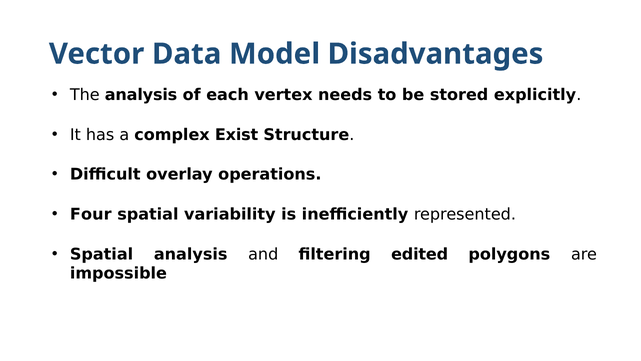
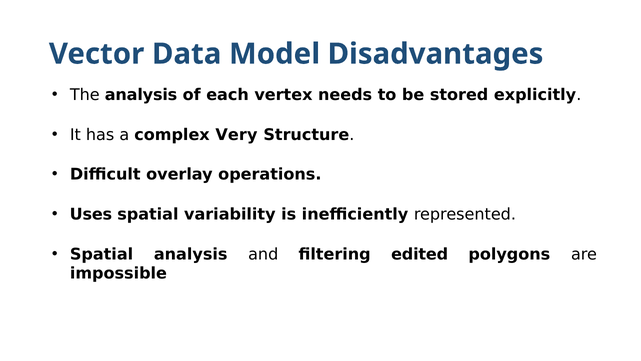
Exist: Exist -> Very
Four: Four -> Uses
